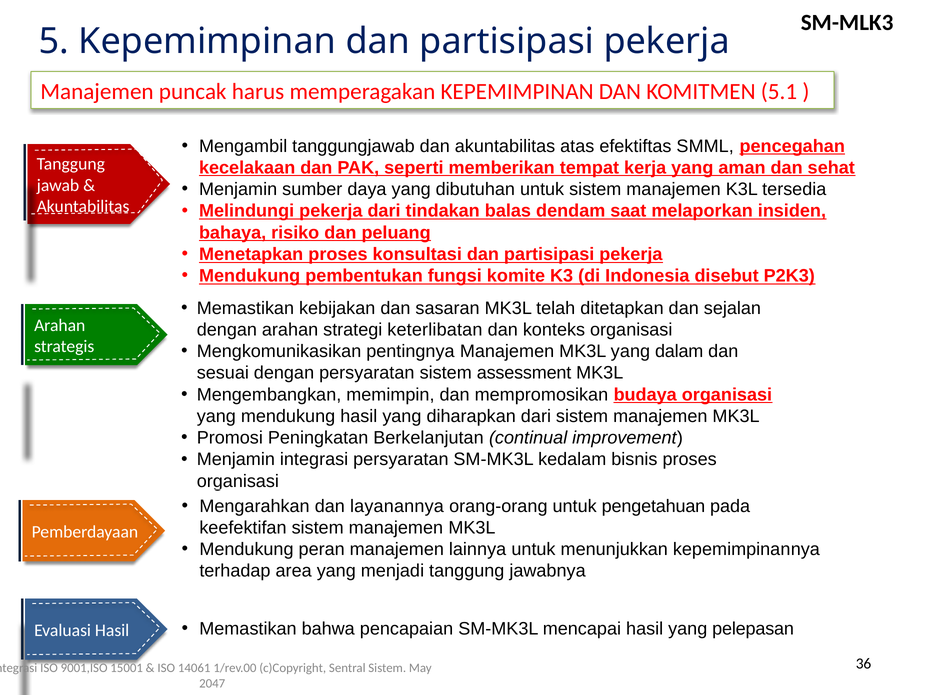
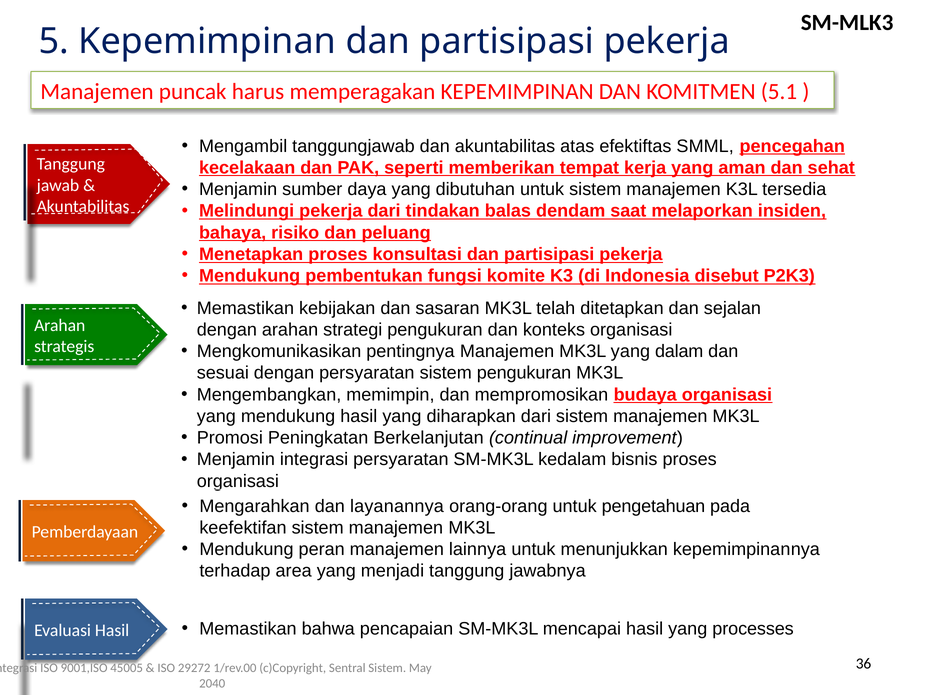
strategi keterlibatan: keterlibatan -> pengukuran
sistem assessment: assessment -> pengukuran
pelepasan: pelepasan -> processes
15001: 15001 -> 45005
14061: 14061 -> 29272
2047: 2047 -> 2040
